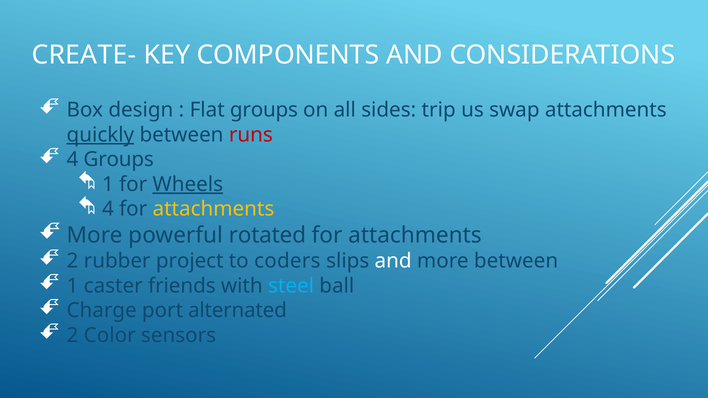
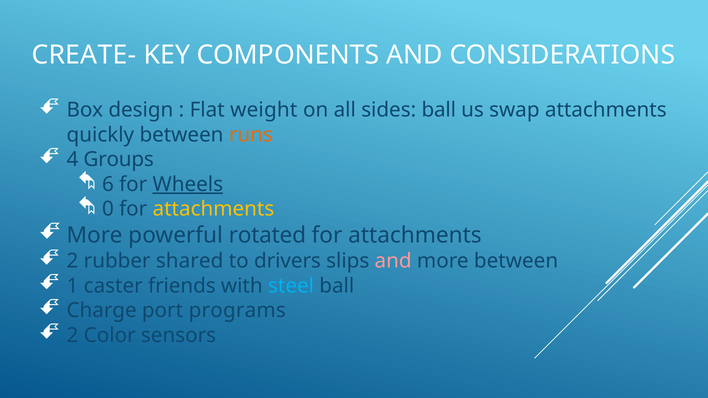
Flat groups: groups -> weight
sides trip: trip -> ball
quickly underline: present -> none
runs colour: red -> orange
1 at (108, 184): 1 -> 6
4 at (108, 209): 4 -> 0
project: project -> shared
coders: coders -> drivers
and at (393, 261) colour: white -> pink
alternated: alternated -> programs
